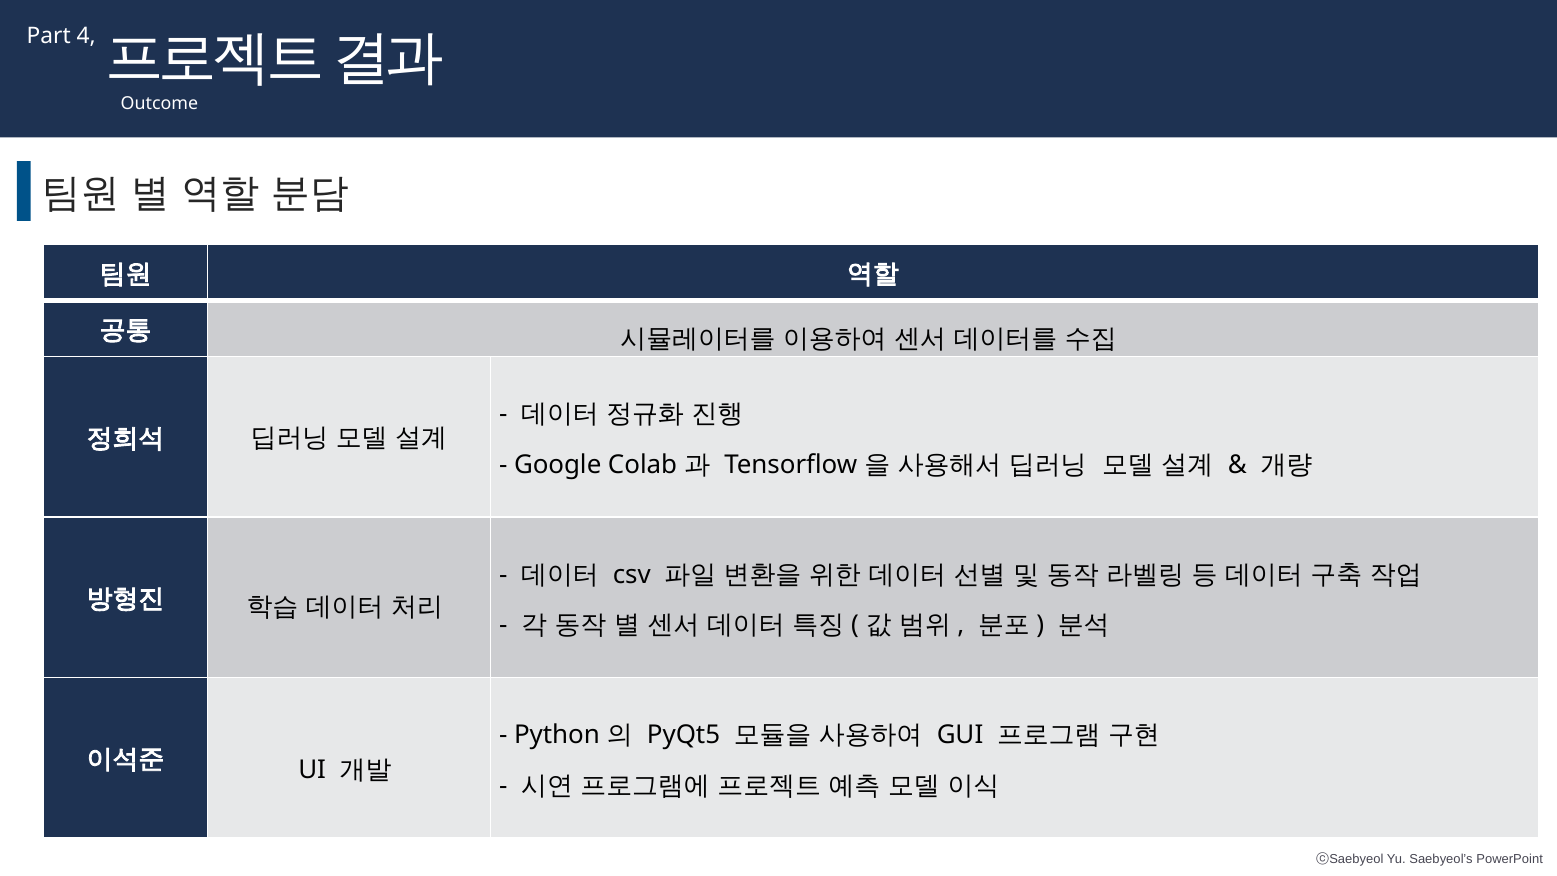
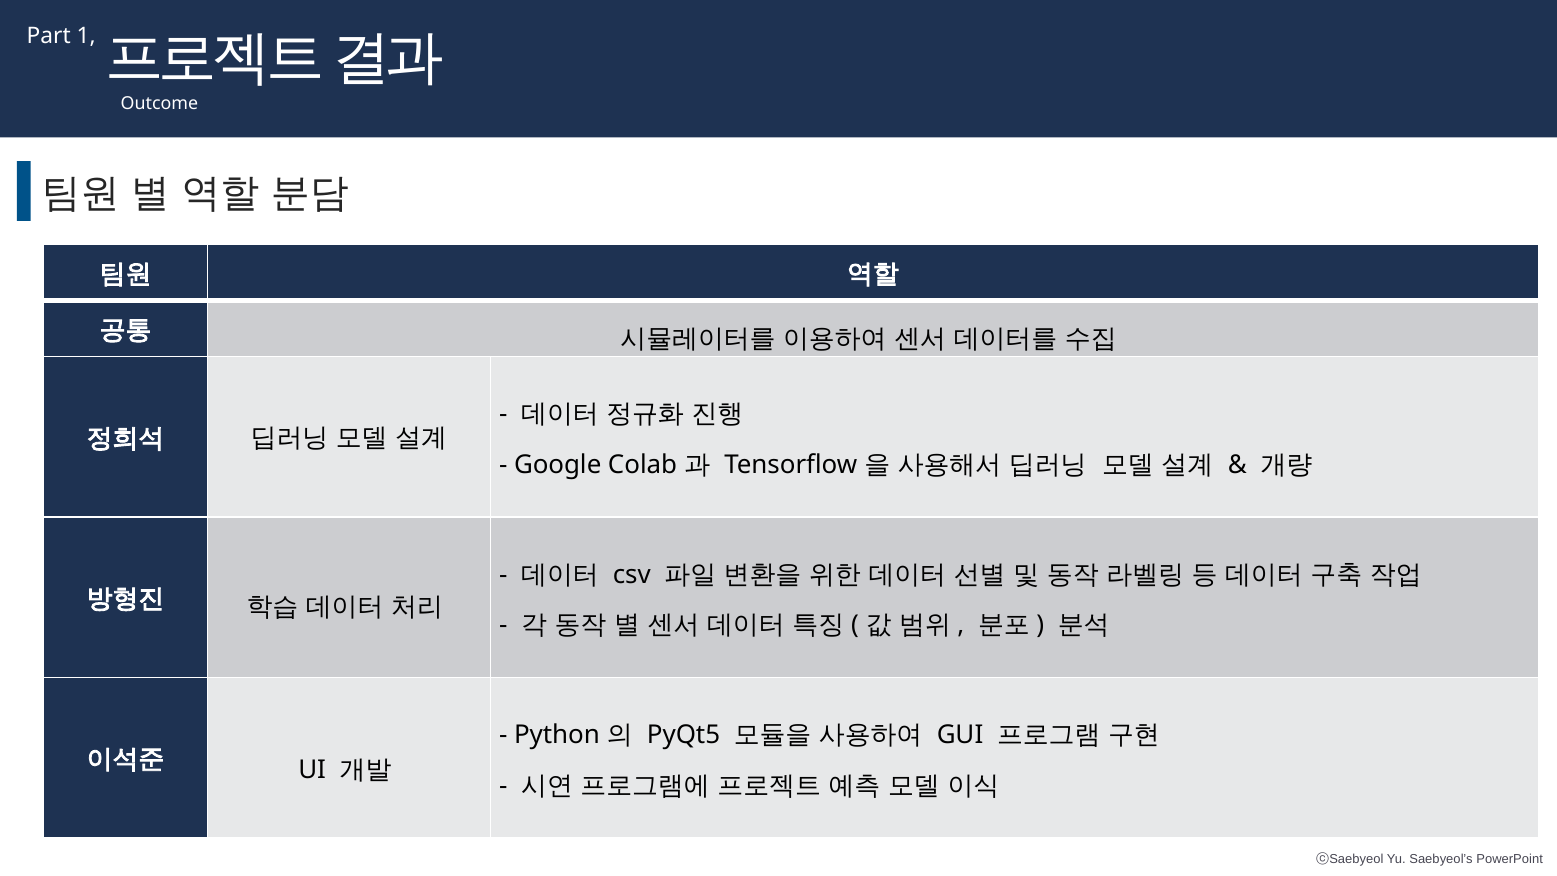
4: 4 -> 1
